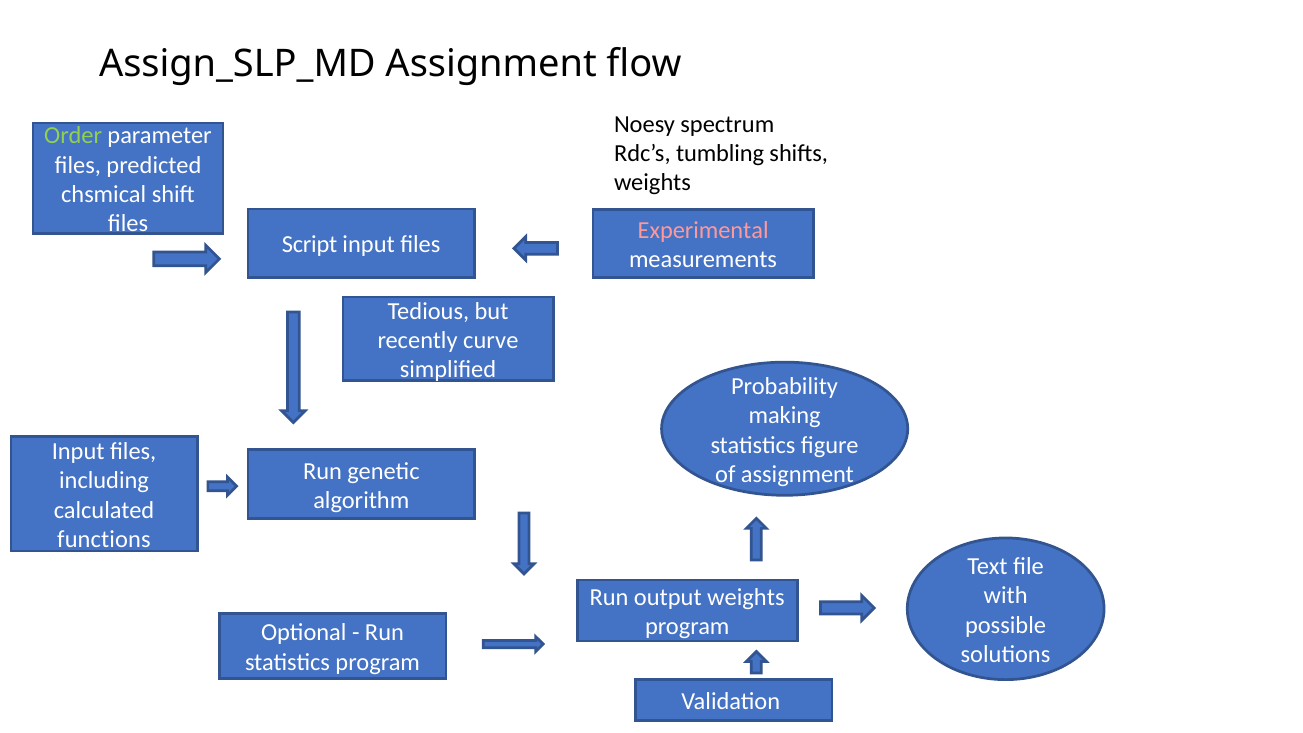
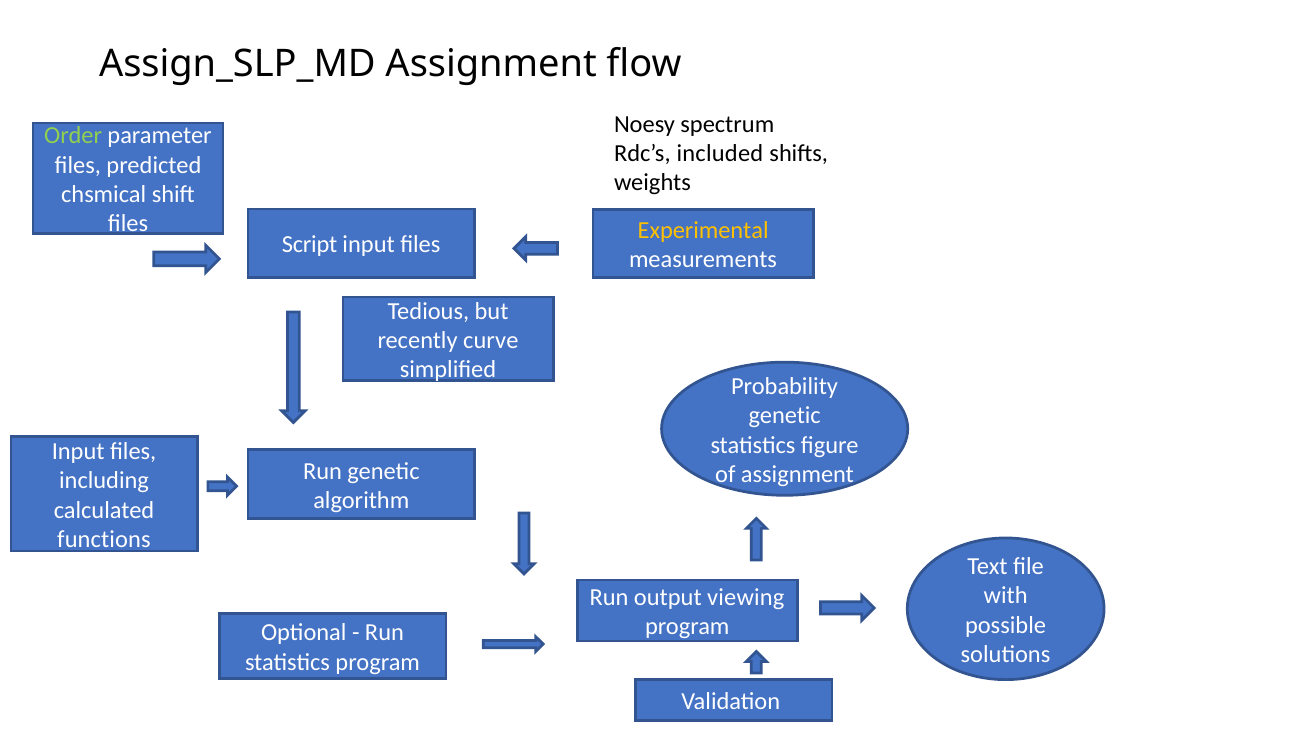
tumbling: tumbling -> included
Experimental colour: pink -> yellow
making at (785, 416): making -> genetic
output weights: weights -> viewing
